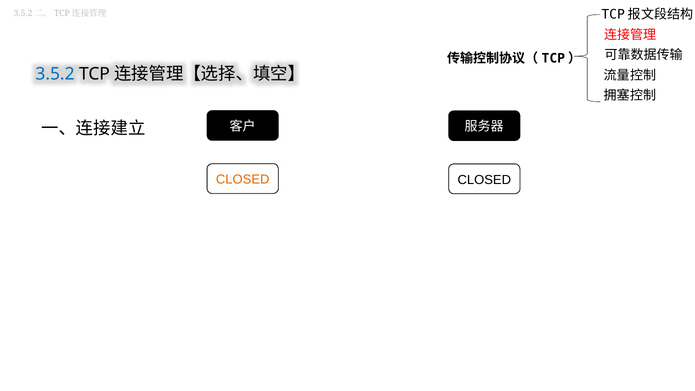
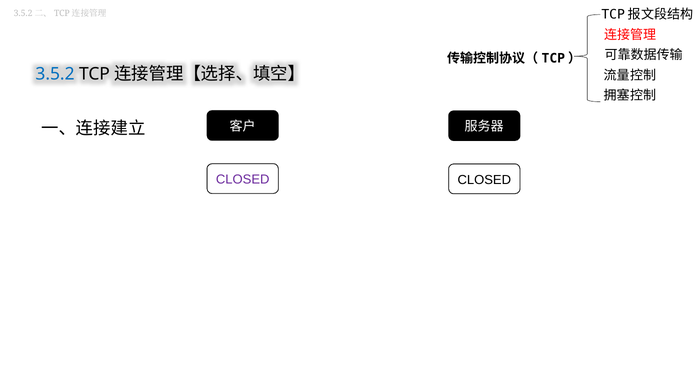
CLOSED at (243, 179) colour: orange -> purple
